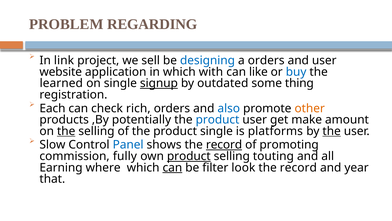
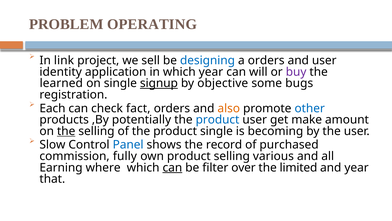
REGARDING: REGARDING -> OPERATING
website: website -> identity
which with: with -> year
like: like -> will
buy colour: blue -> purple
outdated: outdated -> objective
thing: thing -> bugs
rich: rich -> fact
also colour: blue -> orange
other colour: orange -> blue
platforms: platforms -> becoming
the at (332, 131) underline: present -> none
record at (224, 145) underline: present -> none
promoting: promoting -> purchased
product at (189, 156) underline: present -> none
touting: touting -> various
look: look -> over
record at (298, 167): record -> limited
